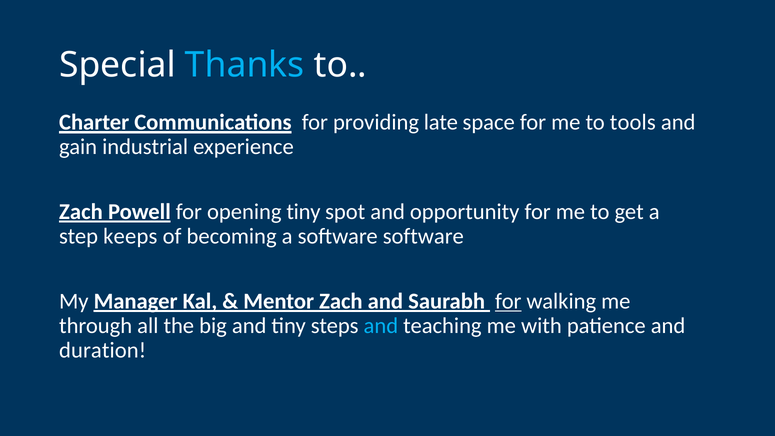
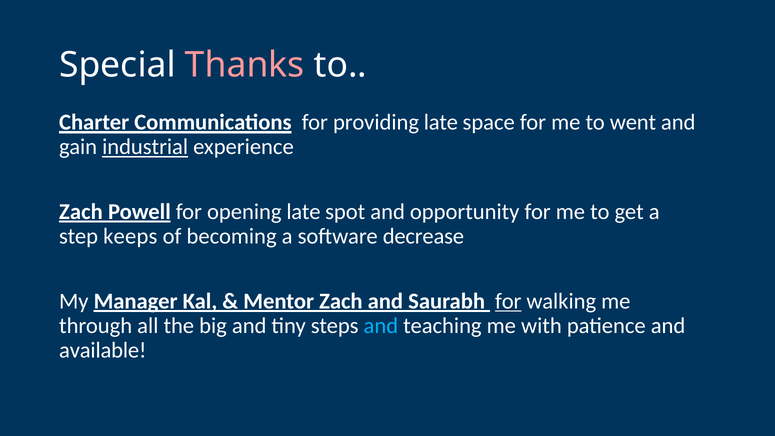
Thanks colour: light blue -> pink
tools: tools -> went
industrial underline: none -> present
opening tiny: tiny -> late
software software: software -> decrease
duration: duration -> available
